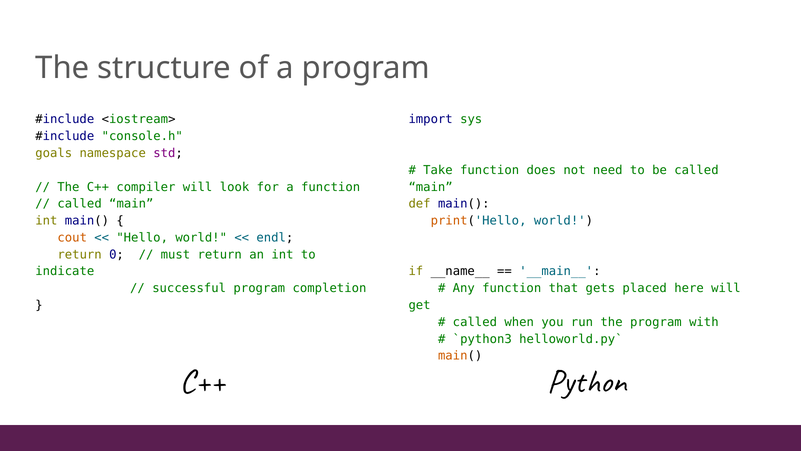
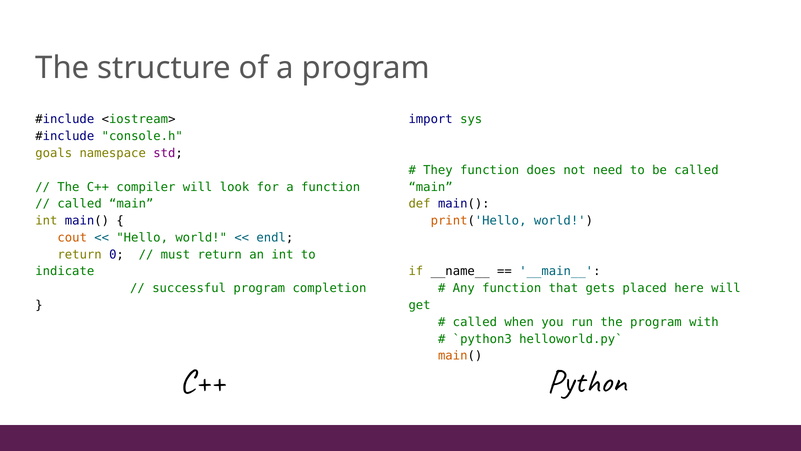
Take: Take -> They
